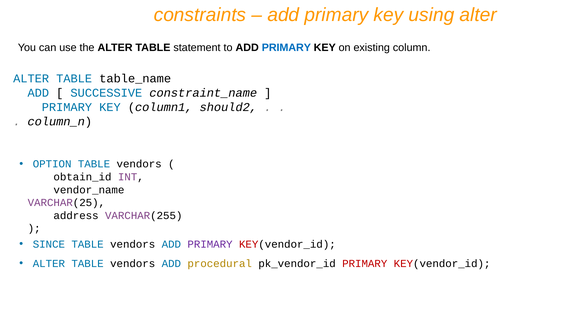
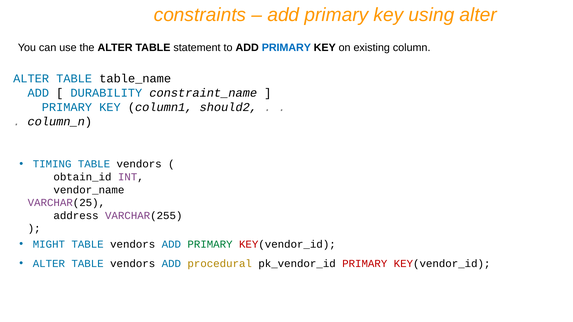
SUCCESSIVE: SUCCESSIVE -> DURABILITY
OPTION: OPTION -> TIMING
SINCE: SINCE -> MIGHT
PRIMARY at (210, 245) colour: purple -> green
